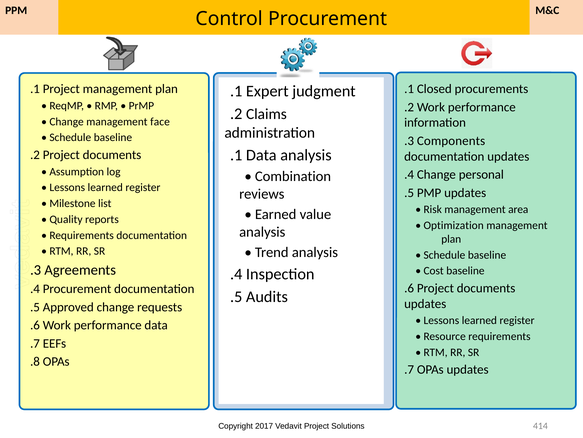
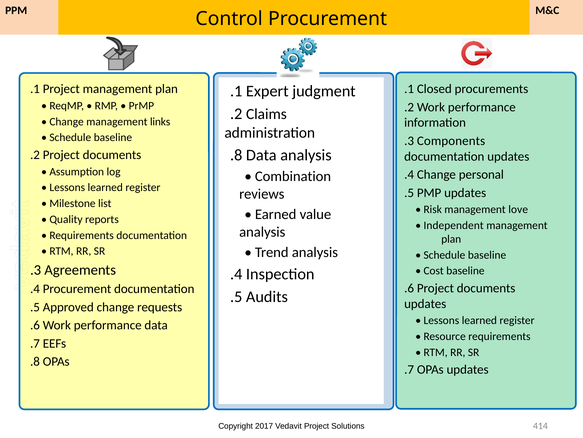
face: face -> links
.1 at (236, 155): .1 -> .8
area: area -> love
Optimization: Optimization -> Independent
